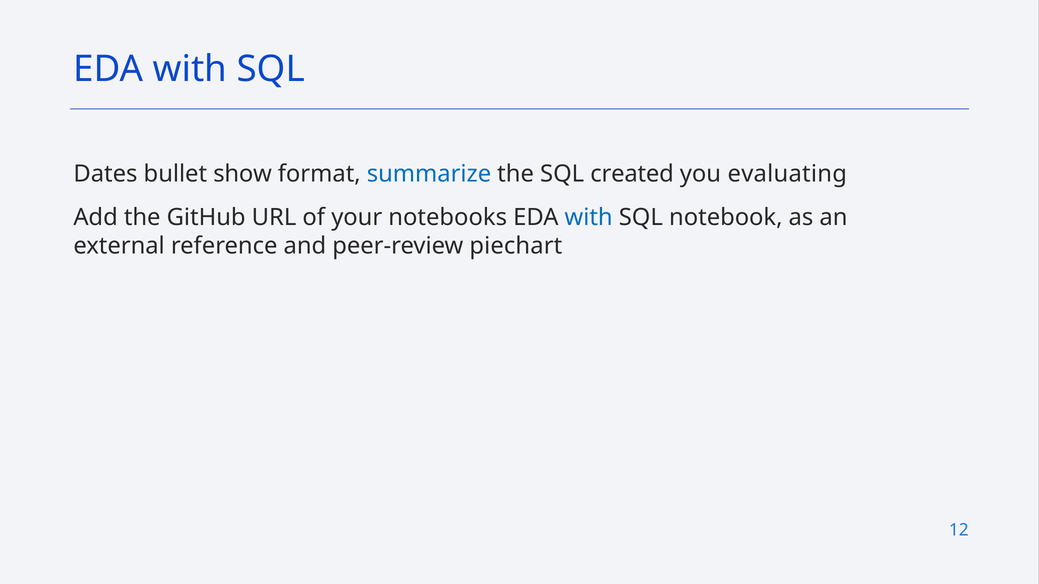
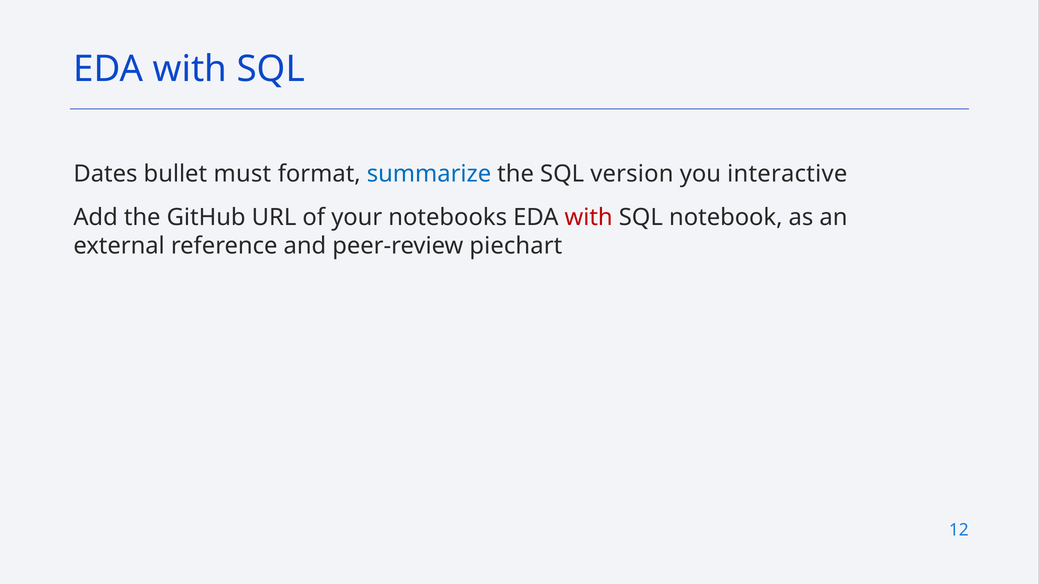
show: show -> must
created: created -> version
evaluating: evaluating -> interactive
with at (589, 218) colour: blue -> red
